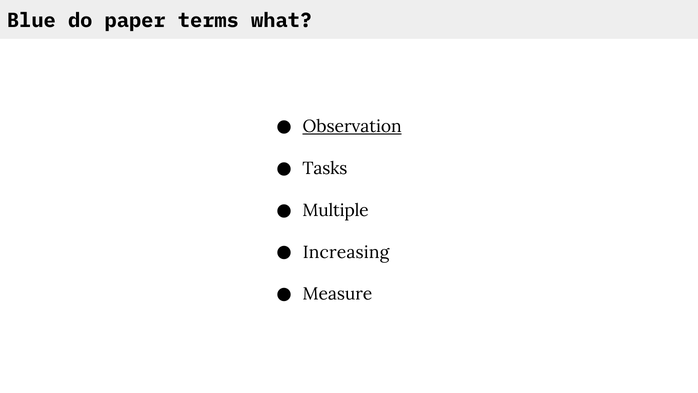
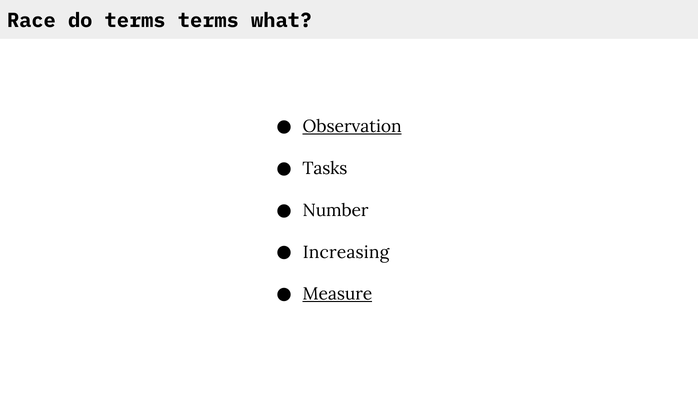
Blue: Blue -> Race
do paper: paper -> terms
Multiple: Multiple -> Number
Measure underline: none -> present
